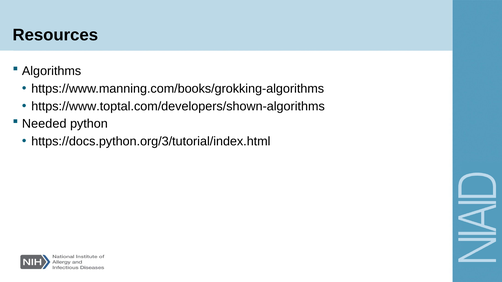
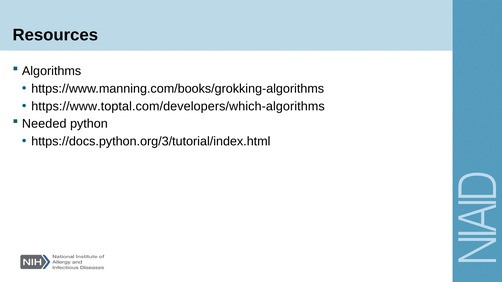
https://www.toptal.com/developers/shown-algorithms: https://www.toptal.com/developers/shown-algorithms -> https://www.toptal.com/developers/which-algorithms
